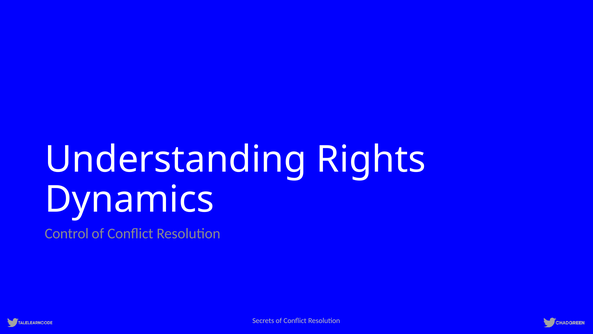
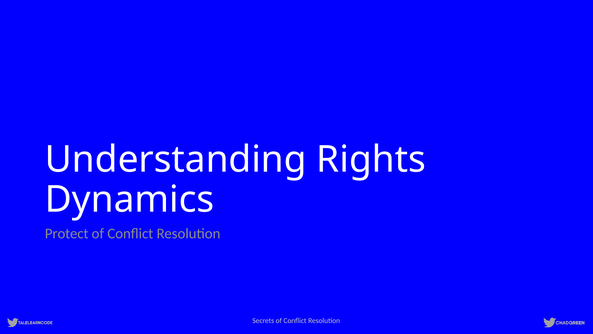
Control: Control -> Protect
